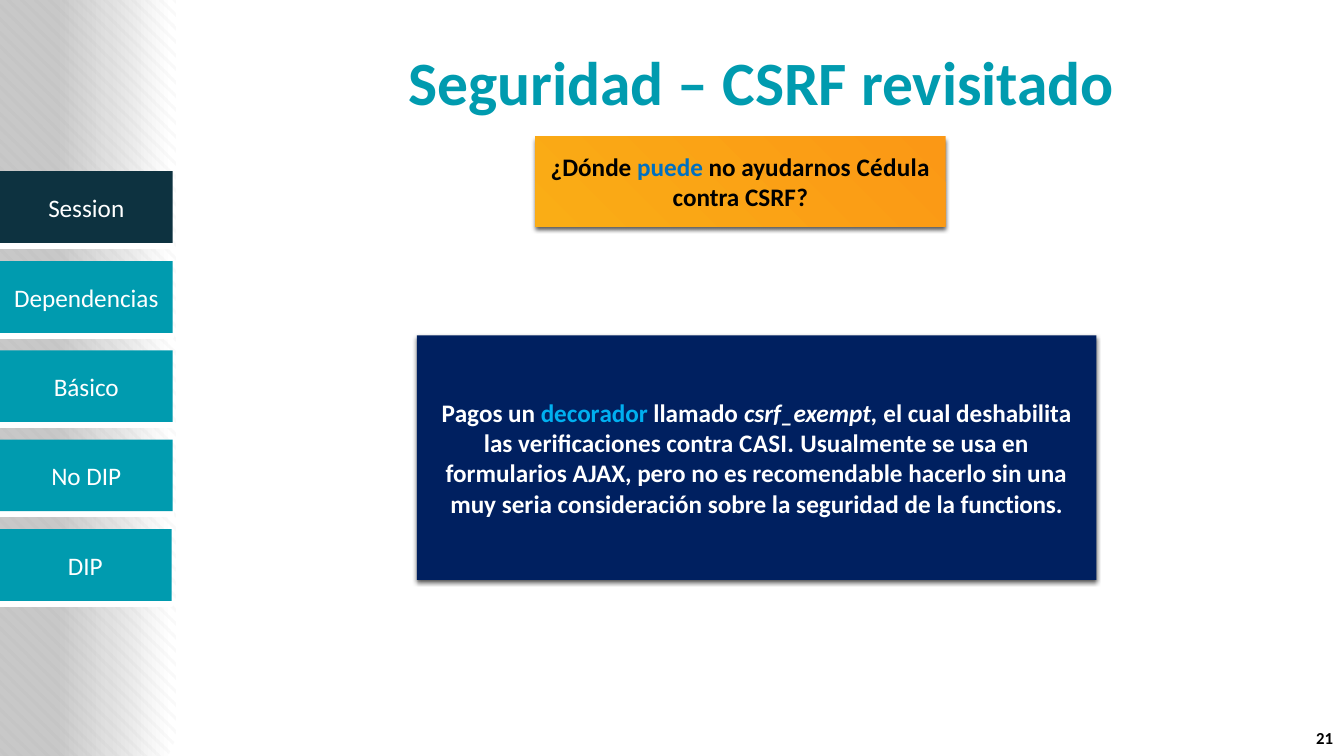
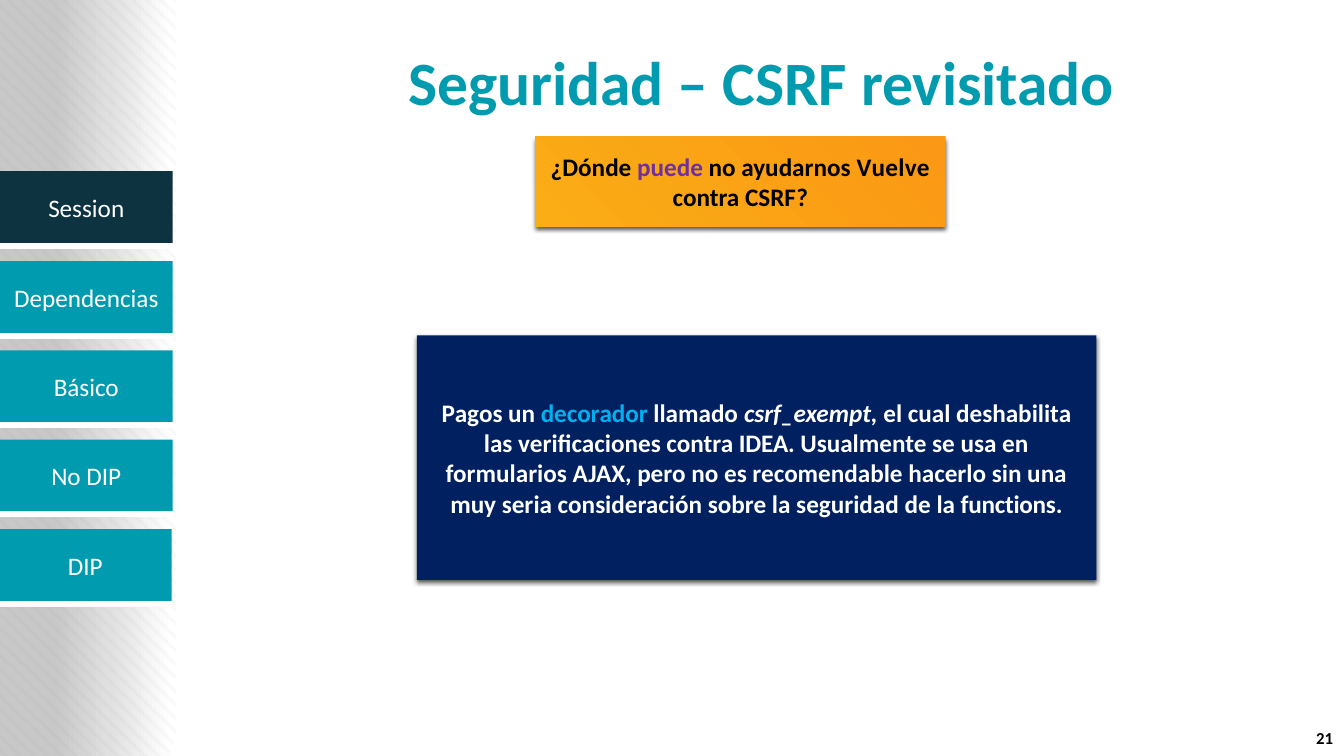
puede colour: blue -> purple
Cédula: Cédula -> Vuelve
CASI: CASI -> IDEA
